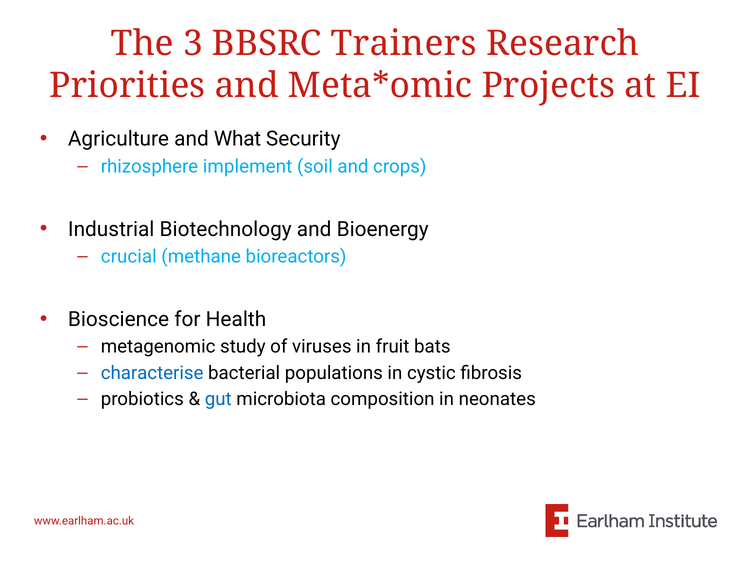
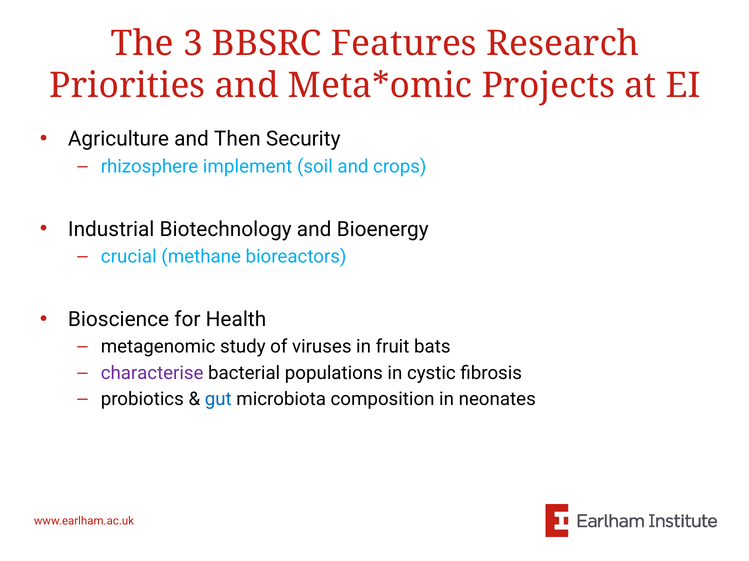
Trainers: Trainers -> Features
What: What -> Then
characterise colour: blue -> purple
